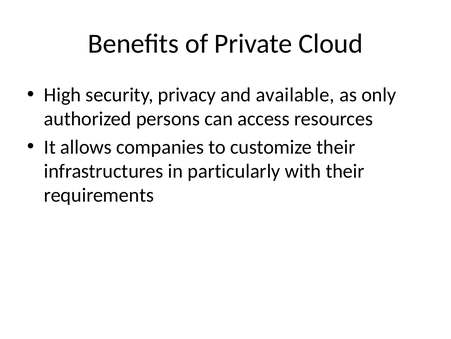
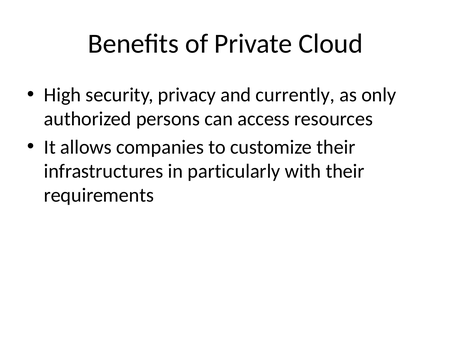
available: available -> currently
